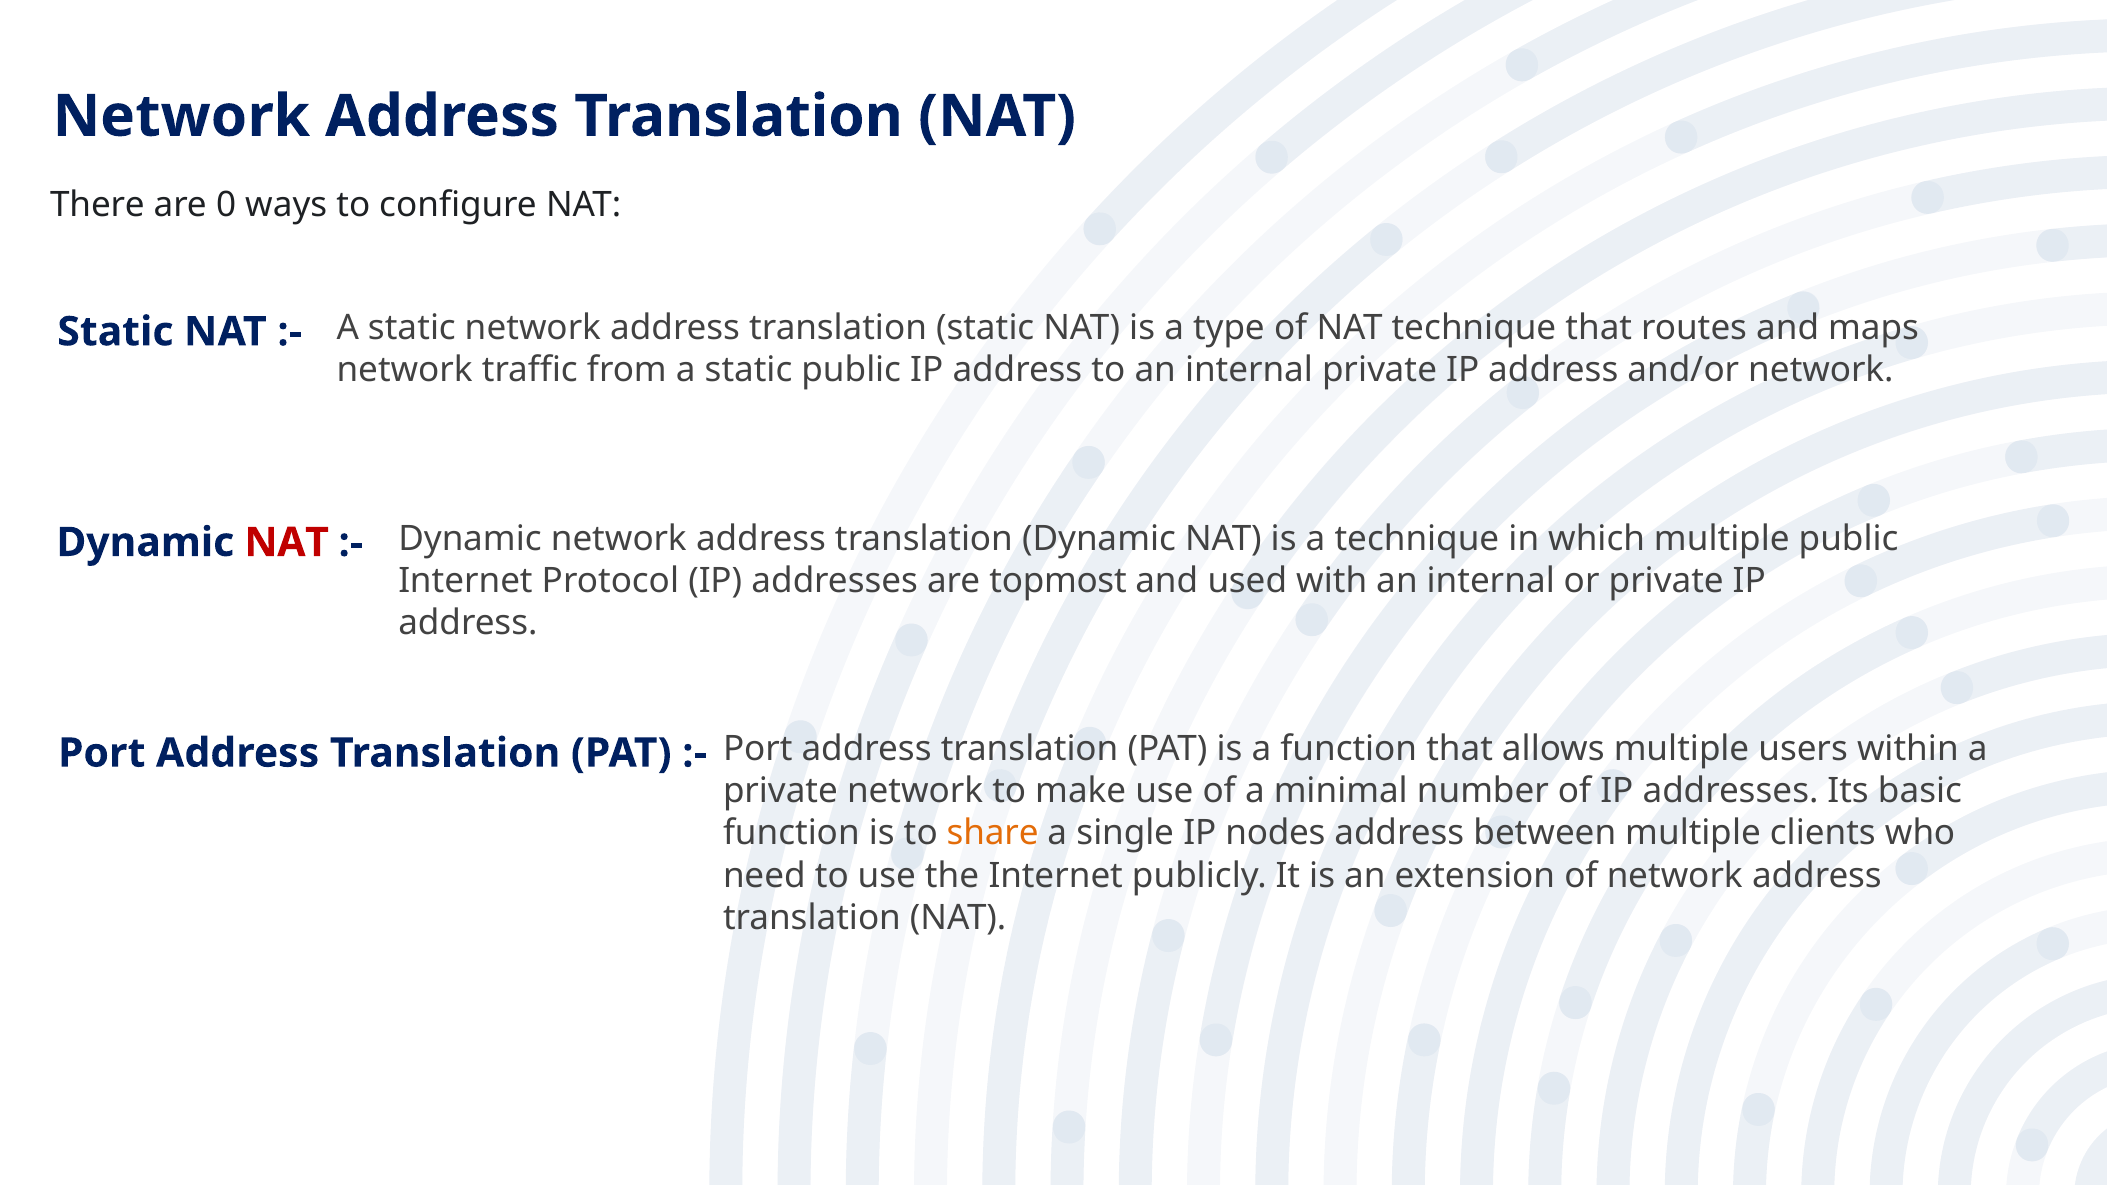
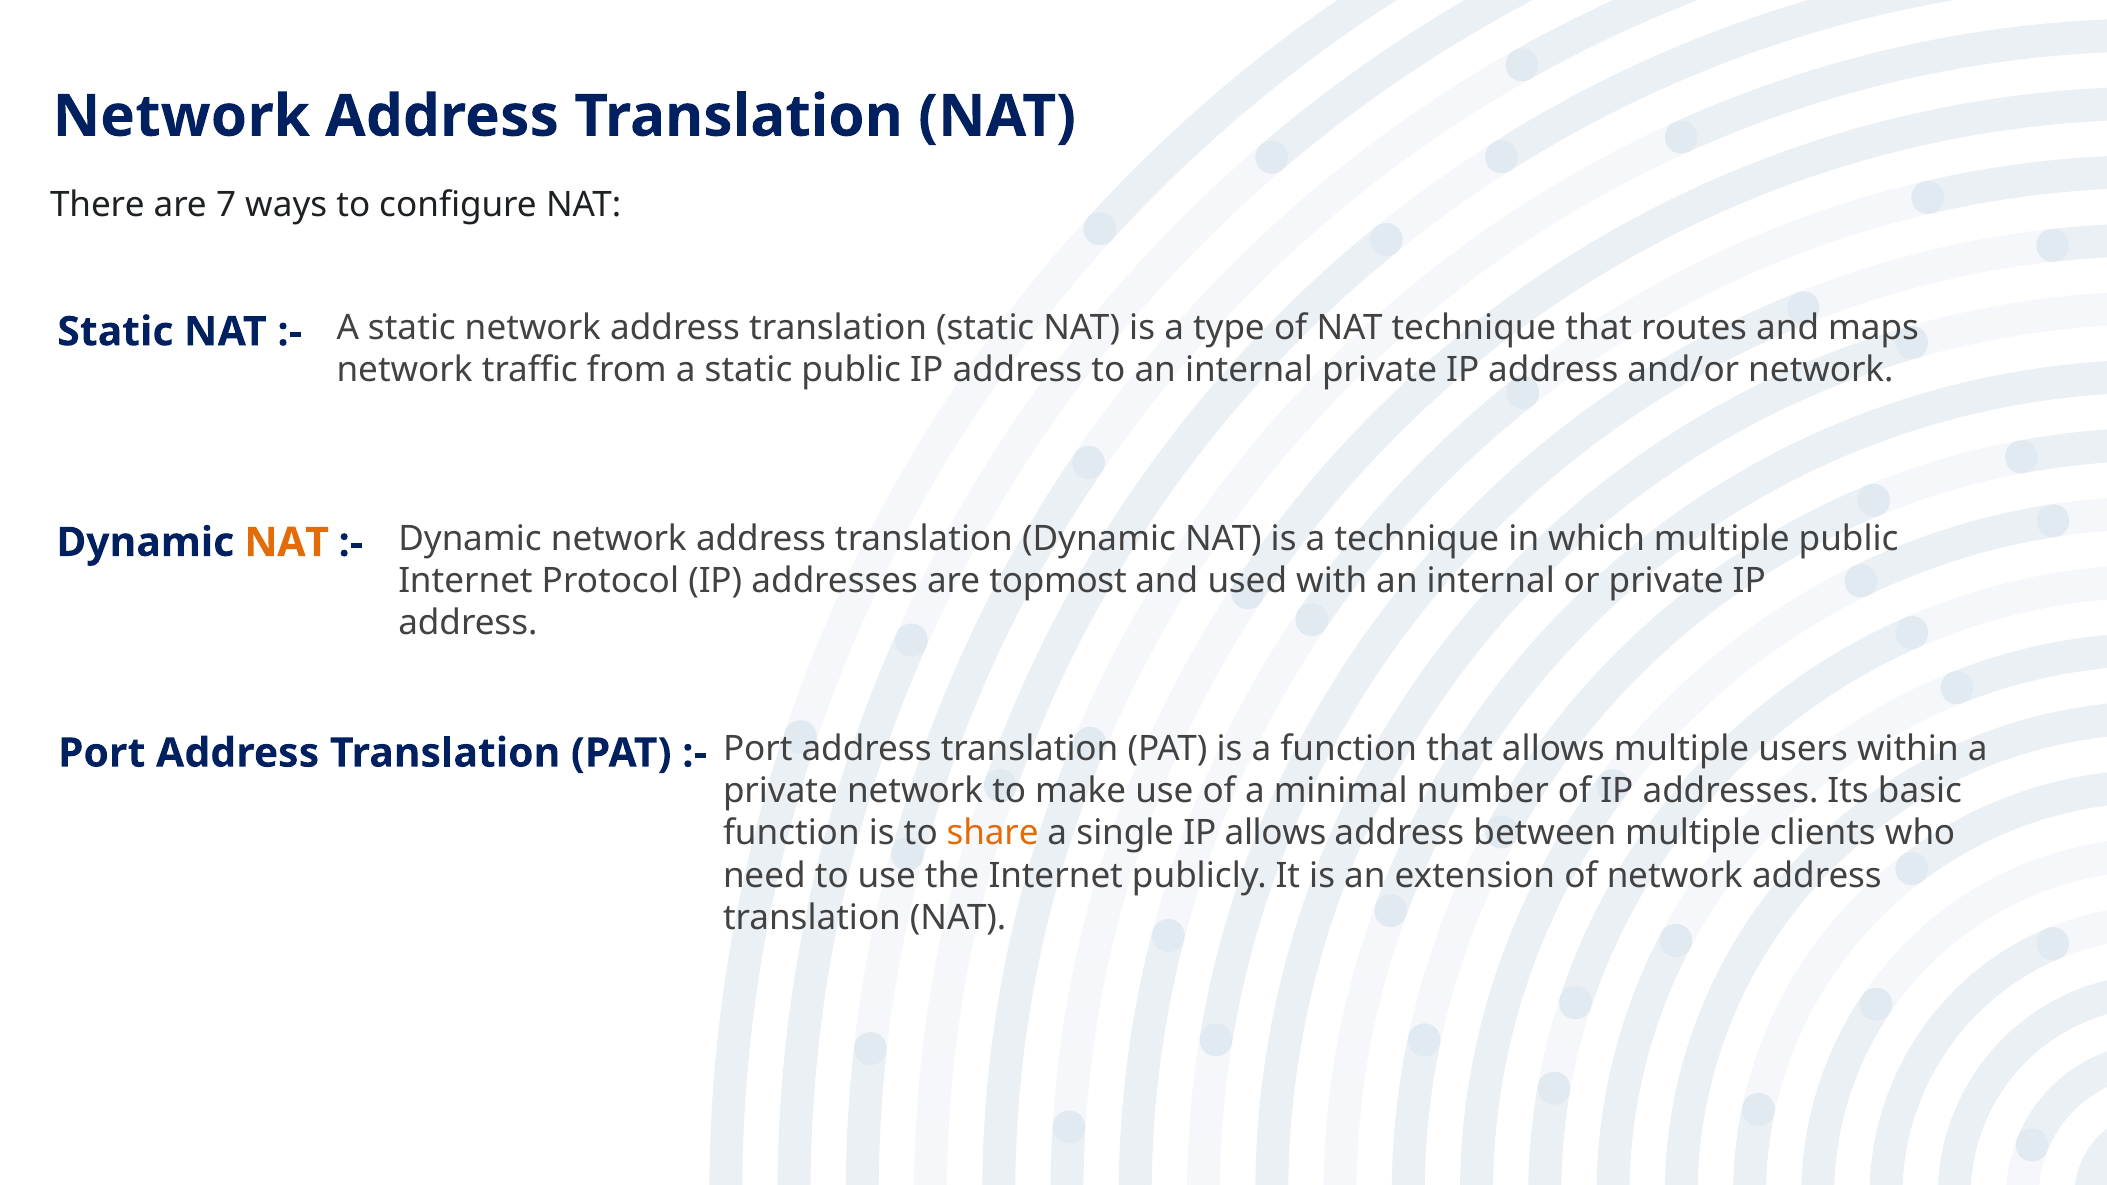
0: 0 -> 7
NAT at (287, 543) colour: red -> orange
IP nodes: nodes -> allows
